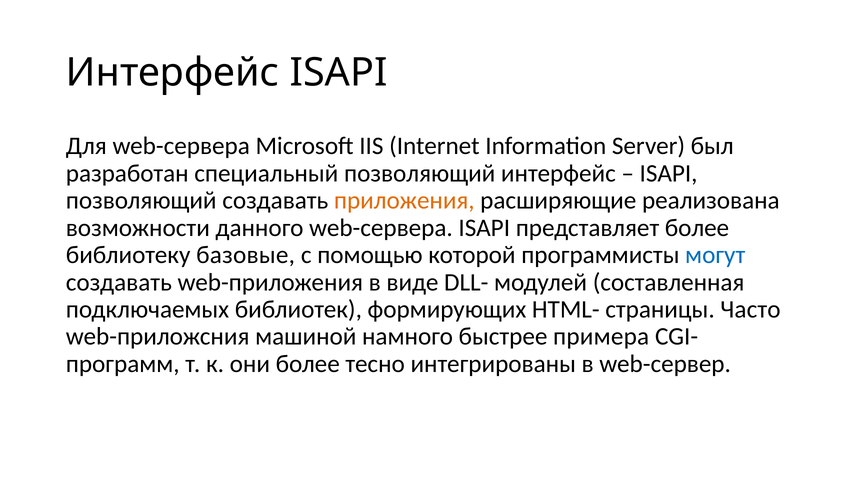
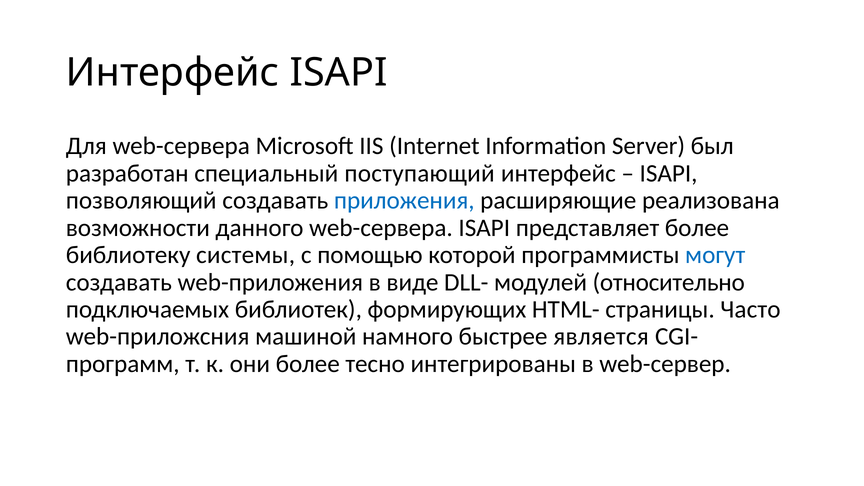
специальный позволяющий: позволяющий -> поступающий
приложения colour: orange -> blue
базовые: базовые -> системы
составленная: составленная -> относительно
примера: примера -> является
